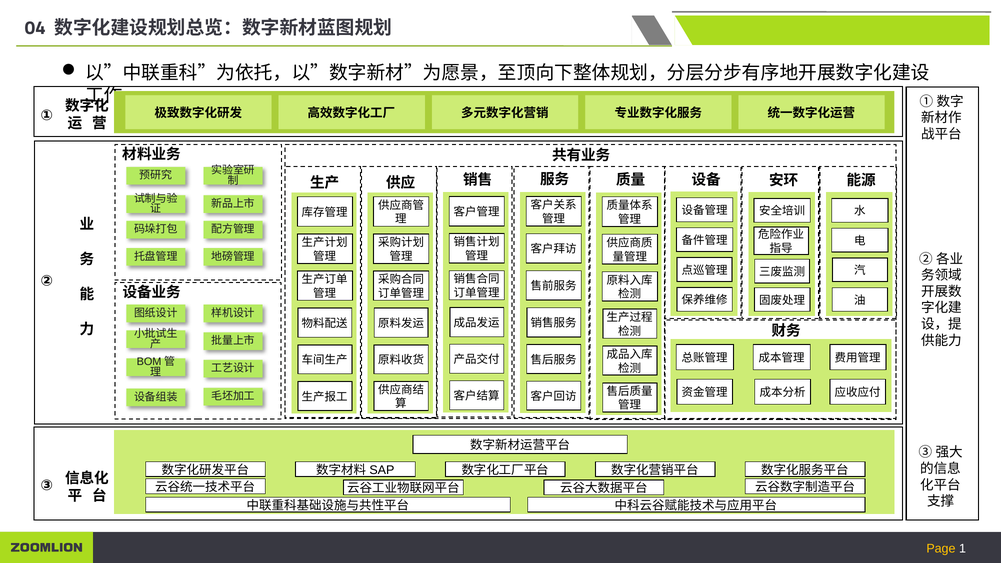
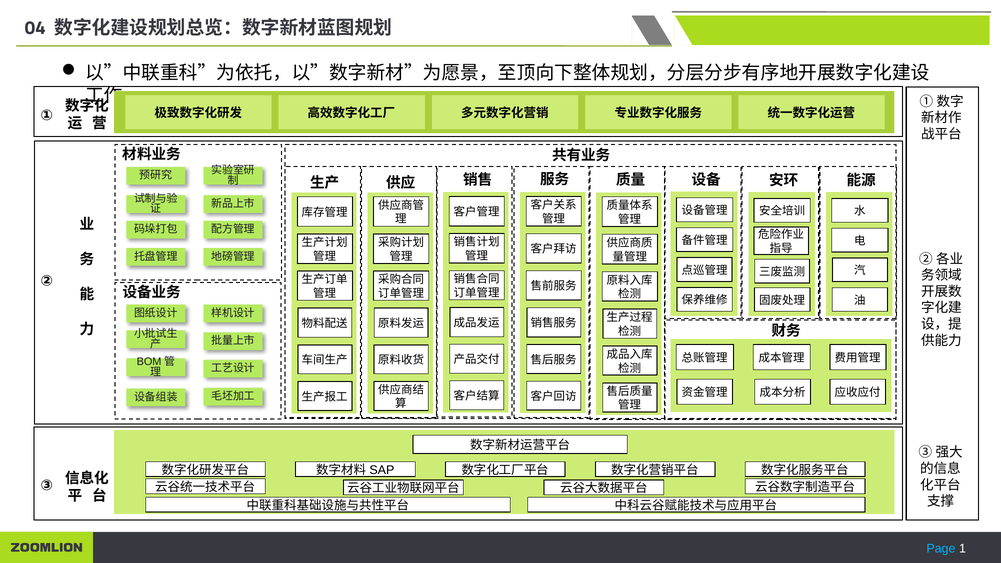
Page colour: yellow -> light blue
